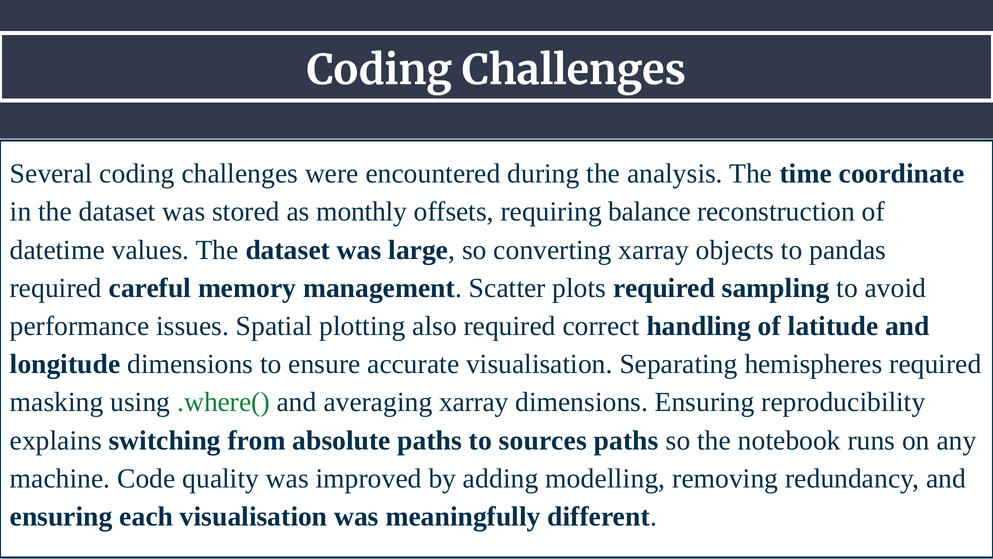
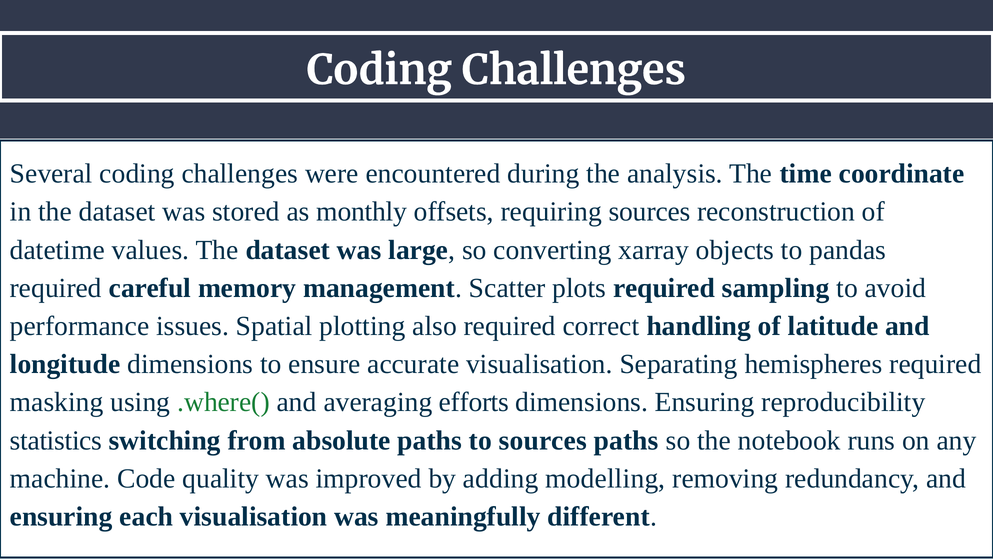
requiring balance: balance -> sources
averaging xarray: xarray -> efforts
explains: explains -> statistics
